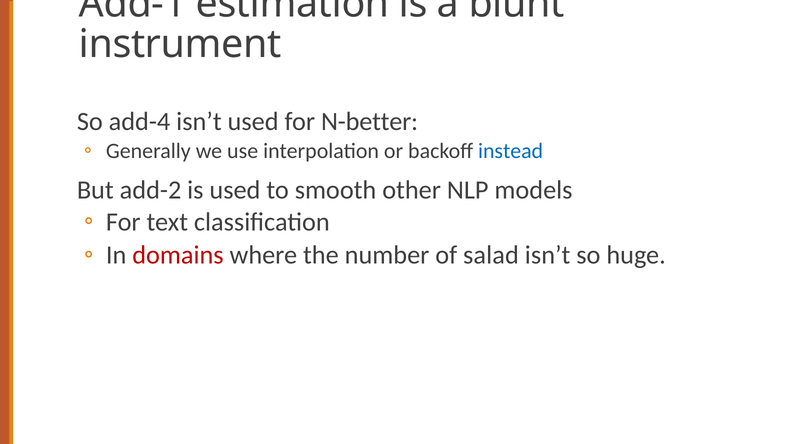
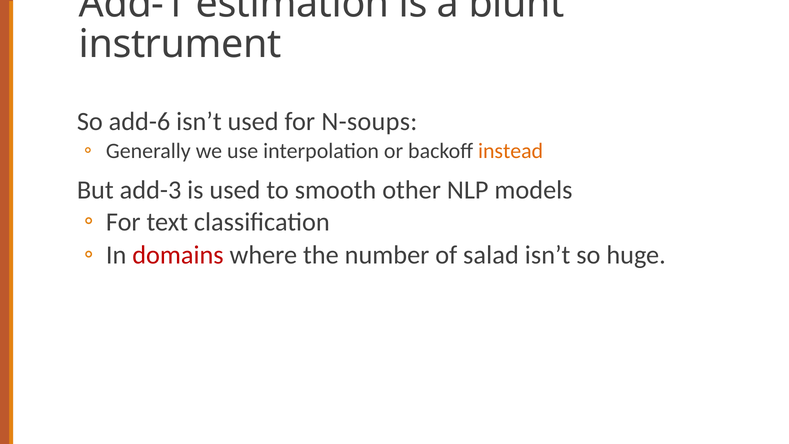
add-4: add-4 -> add-6
N-better: N-better -> N-soups
instead colour: blue -> orange
add-2: add-2 -> add-3
